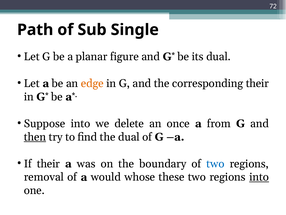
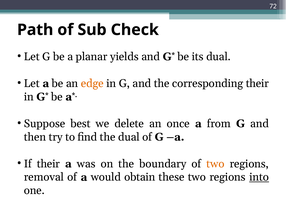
Single: Single -> Check
figure: figure -> yields
Suppose into: into -> best
then underline: present -> none
two at (215, 163) colour: blue -> orange
whose: whose -> obtain
